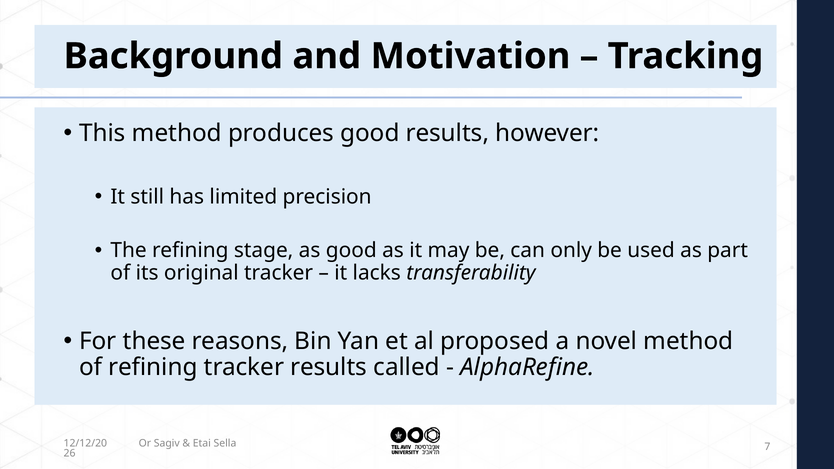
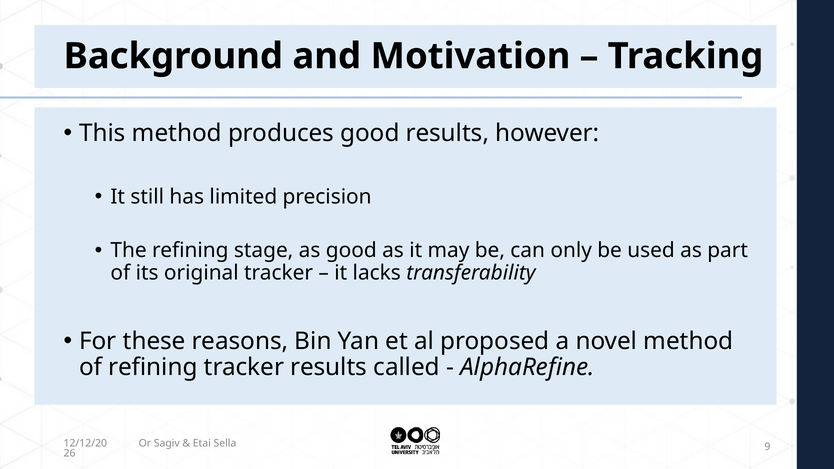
7: 7 -> 9
